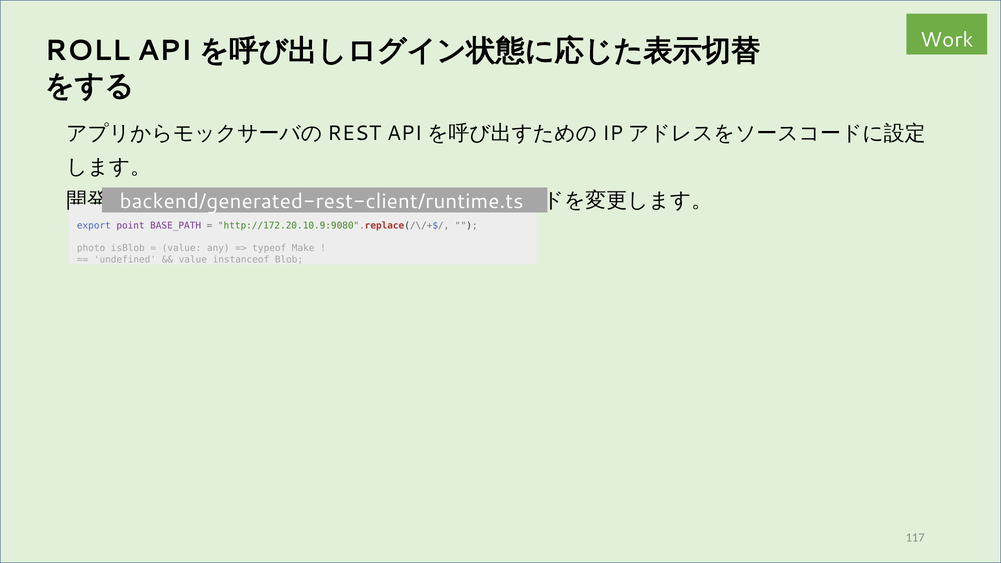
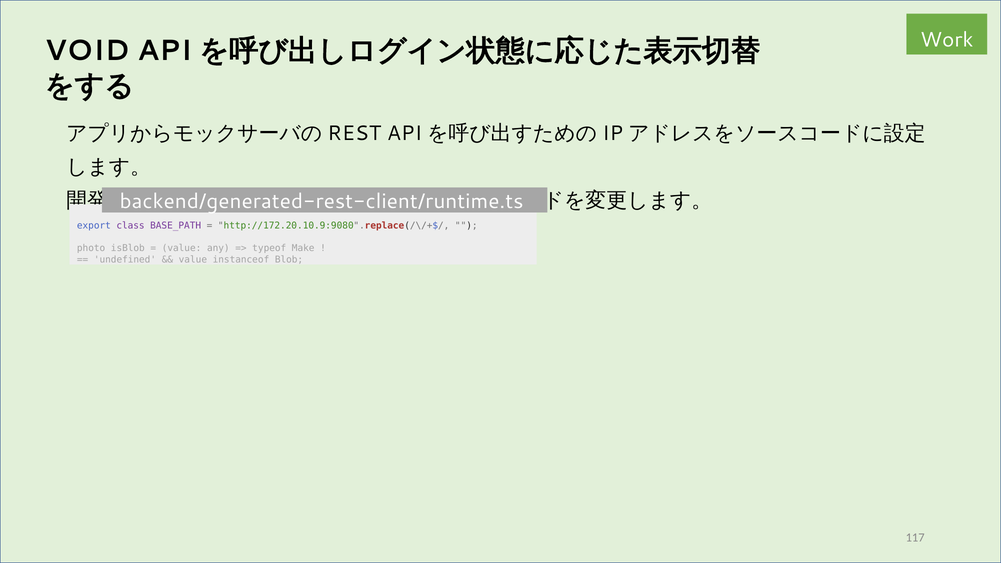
ROLL: ROLL -> VOID
point: point -> class
